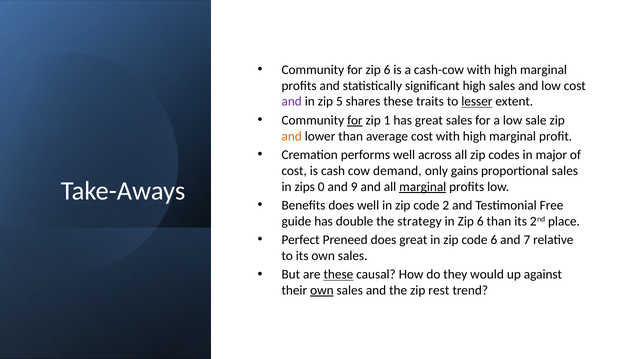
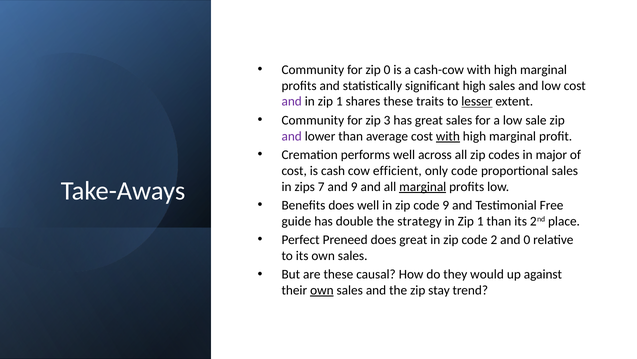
for zip 6: 6 -> 0
5 at (339, 101): 5 -> 1
for at (355, 120) underline: present -> none
1: 1 -> 3
and at (292, 136) colour: orange -> purple
with at (448, 136) underline: none -> present
demand: demand -> efficient
only gains: gains -> code
0: 0 -> 7
code 2: 2 -> 9
6 at (480, 221): 6 -> 1
code 6: 6 -> 2
and 7: 7 -> 0
these at (338, 274) underline: present -> none
rest: rest -> stay
